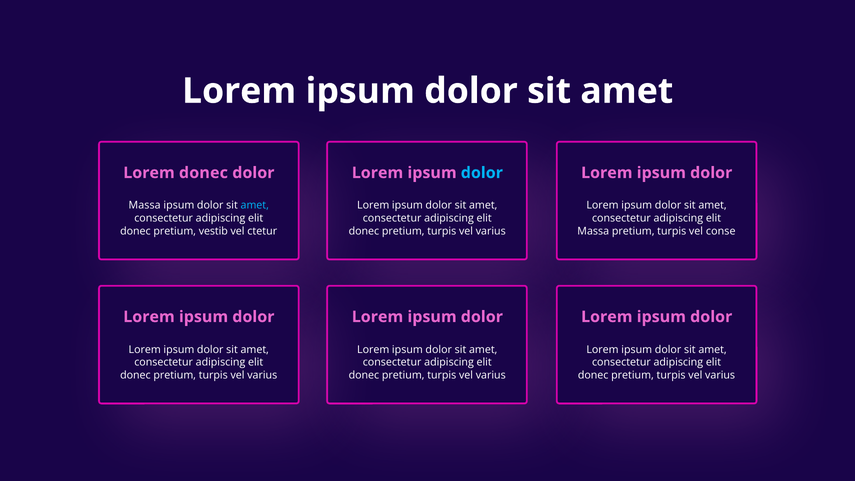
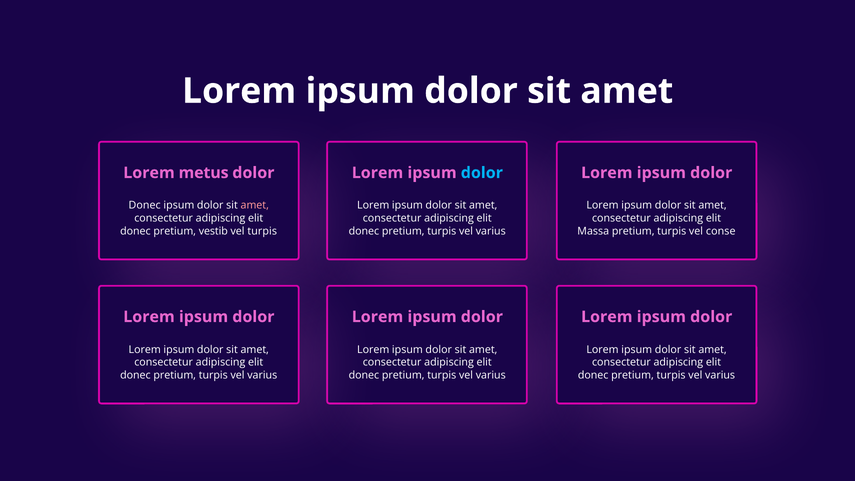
Lorem donec: donec -> metus
Massa at (145, 205): Massa -> Donec
amet at (255, 205) colour: light blue -> pink
vel ctetur: ctetur -> turpis
